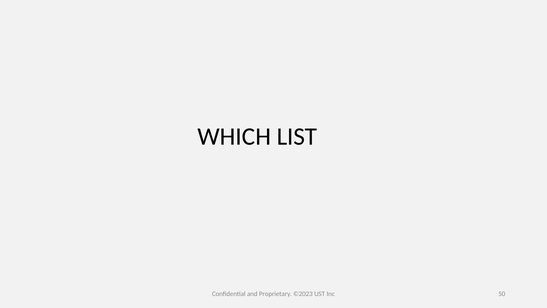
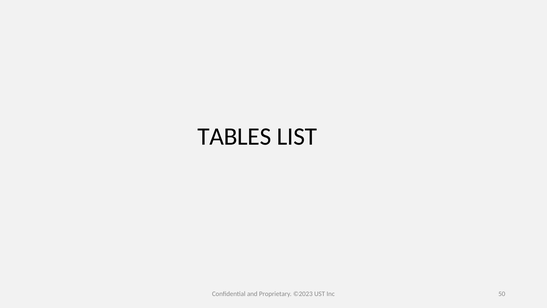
WHICH: WHICH -> TABLES
